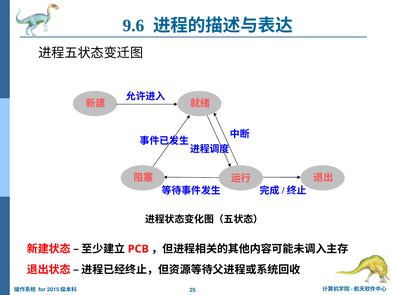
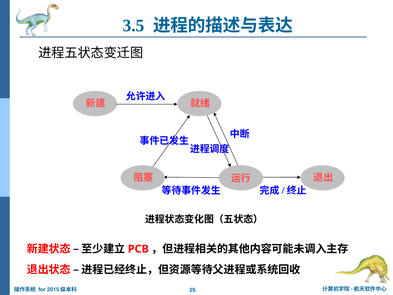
9.6: 9.6 -> 3.5
